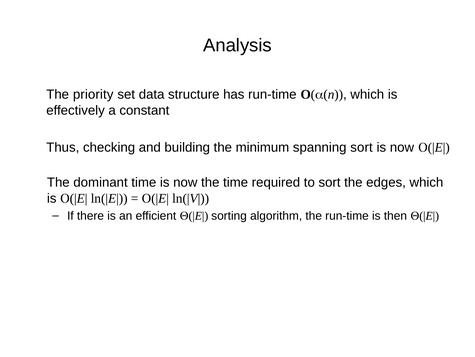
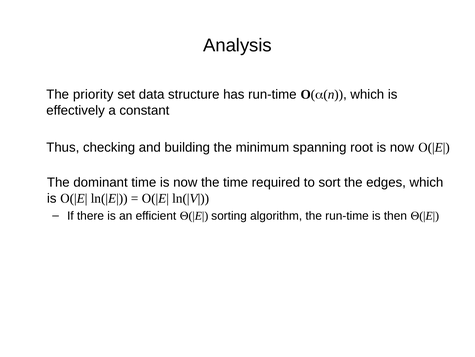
spanning sort: sort -> root
